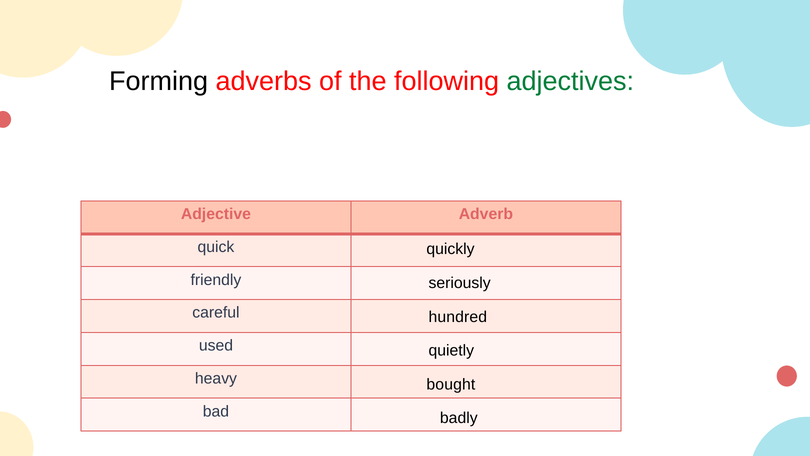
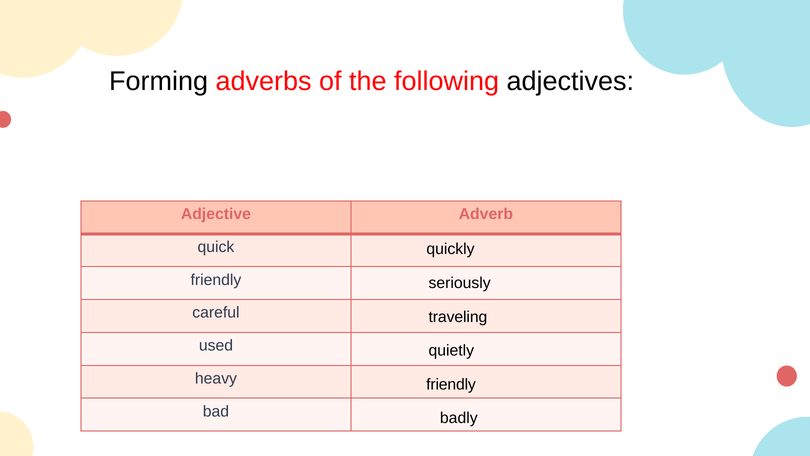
adjectives colour: green -> black
hundred: hundred -> traveling
bought at (451, 384): bought -> friendly
